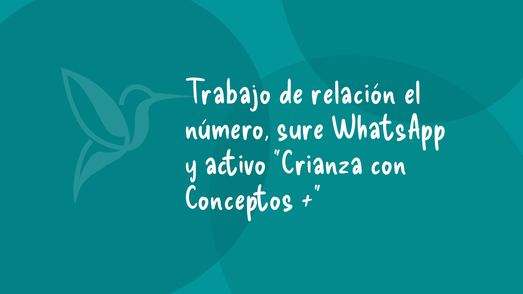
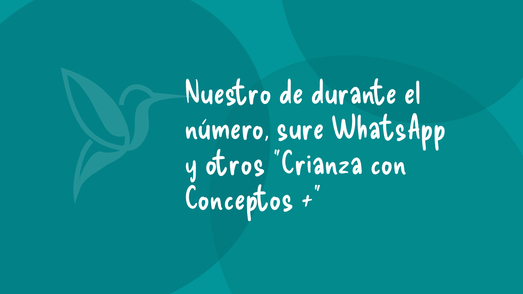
Trabajo: Trabajo -> Nuestro
relación: relación -> durante
activo: activo -> otros
